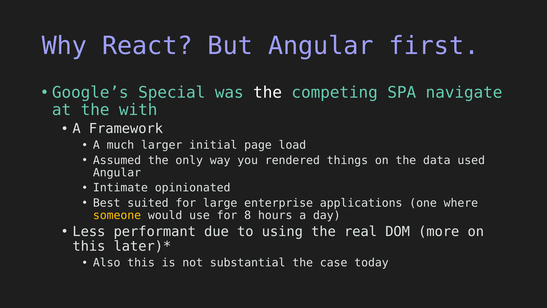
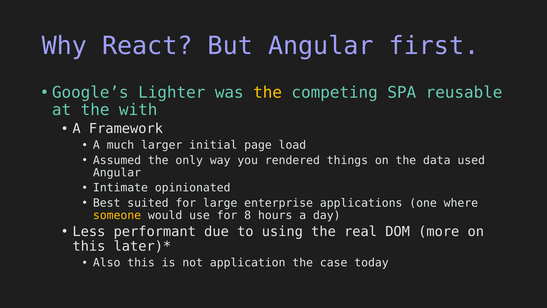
Special: Special -> Lighter
the at (268, 92) colour: white -> yellow
navigate: navigate -> reusable
substantial: substantial -> application
